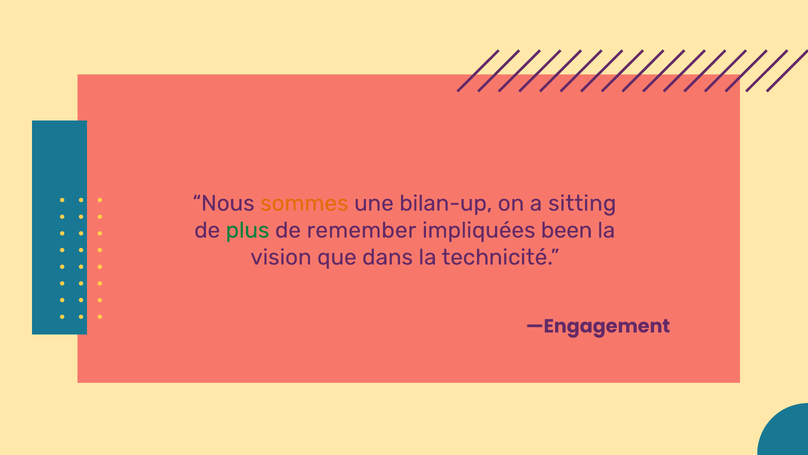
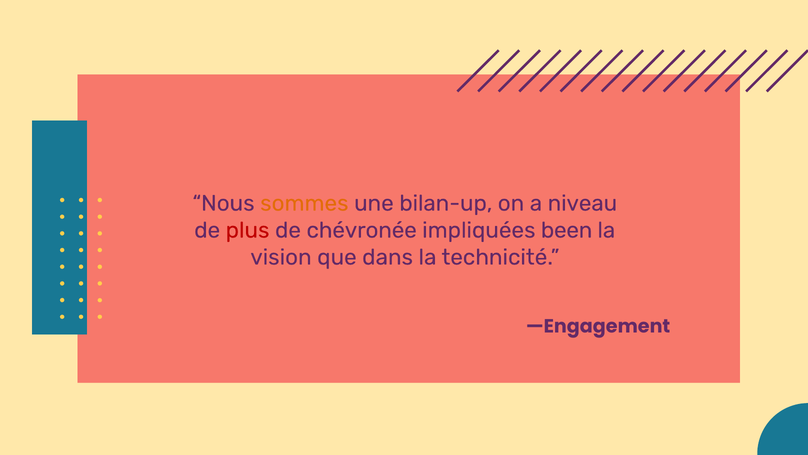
sitting: sitting -> niveau
plus colour: green -> red
remember: remember -> chévronée
